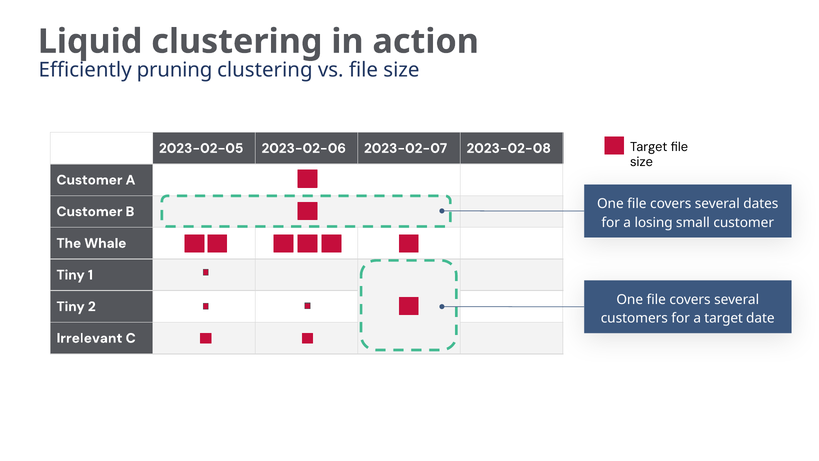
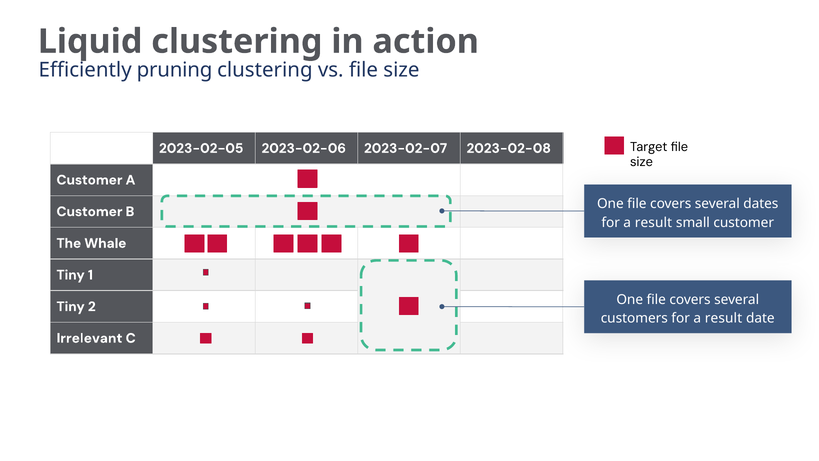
losing at (654, 222): losing -> result
customers for a target: target -> result
